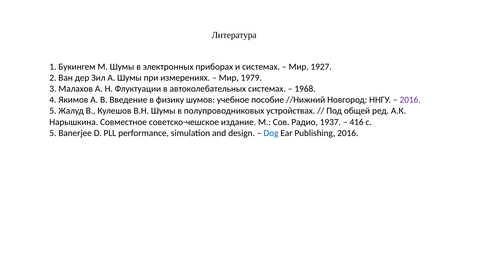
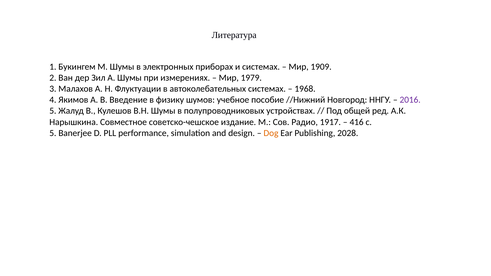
1927: 1927 -> 1909
1937: 1937 -> 1917
Dog colour: blue -> orange
Publishing 2016: 2016 -> 2028
